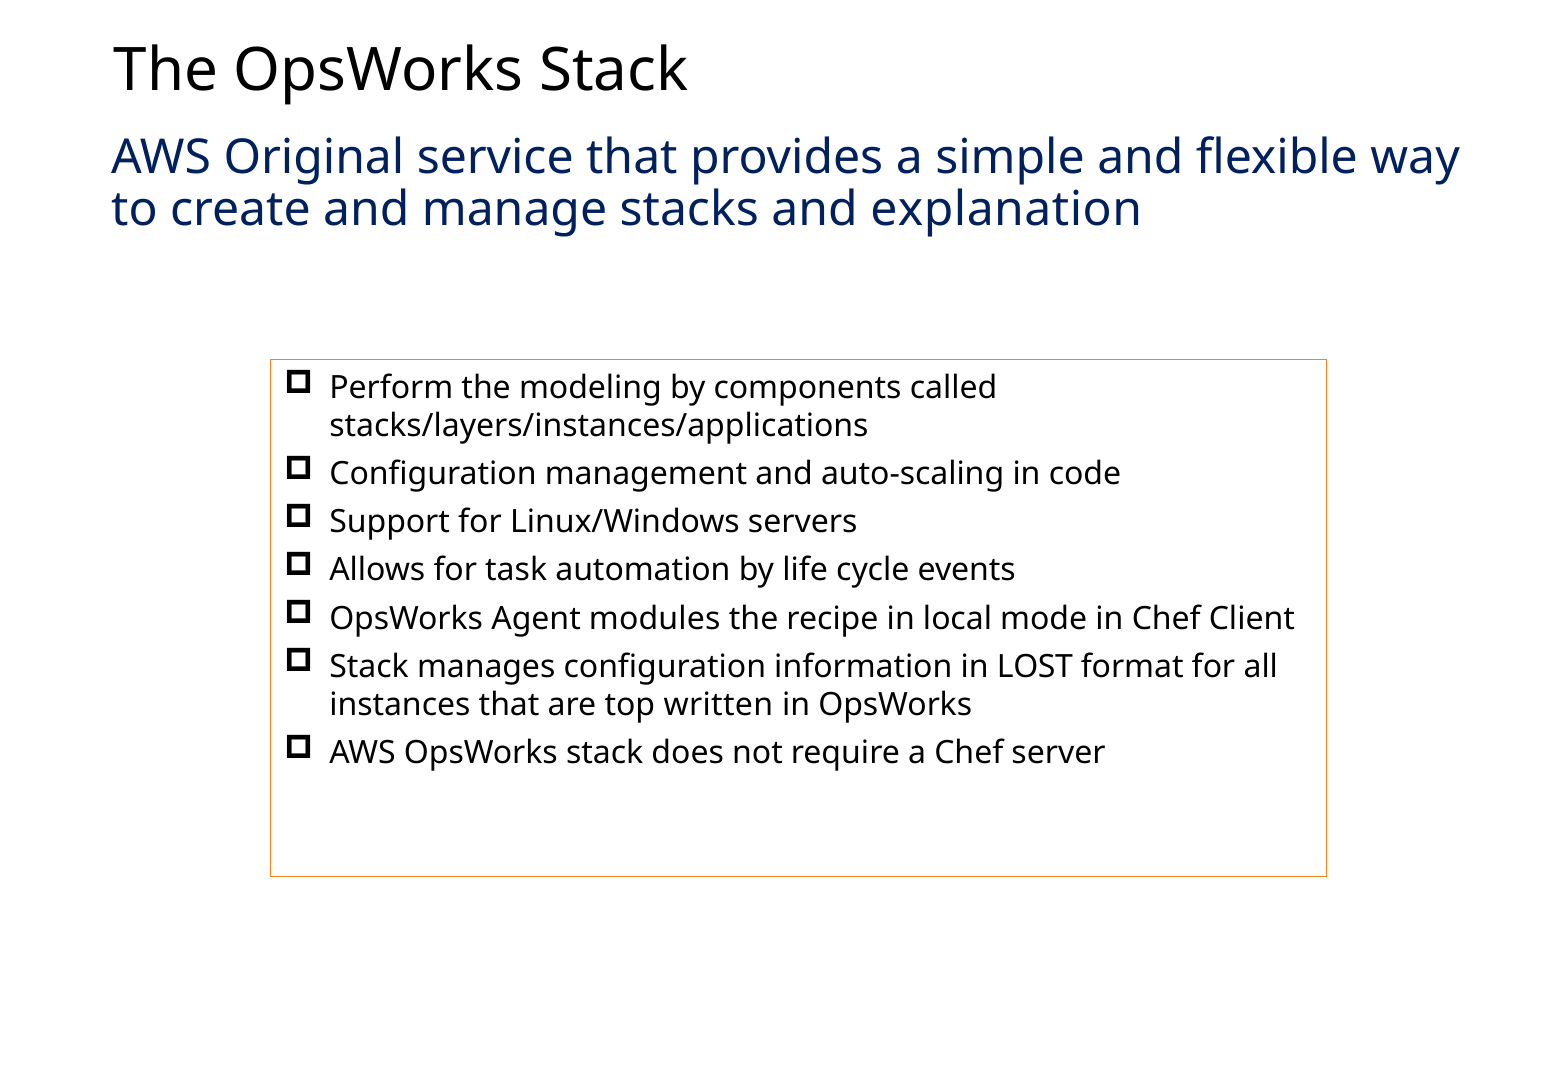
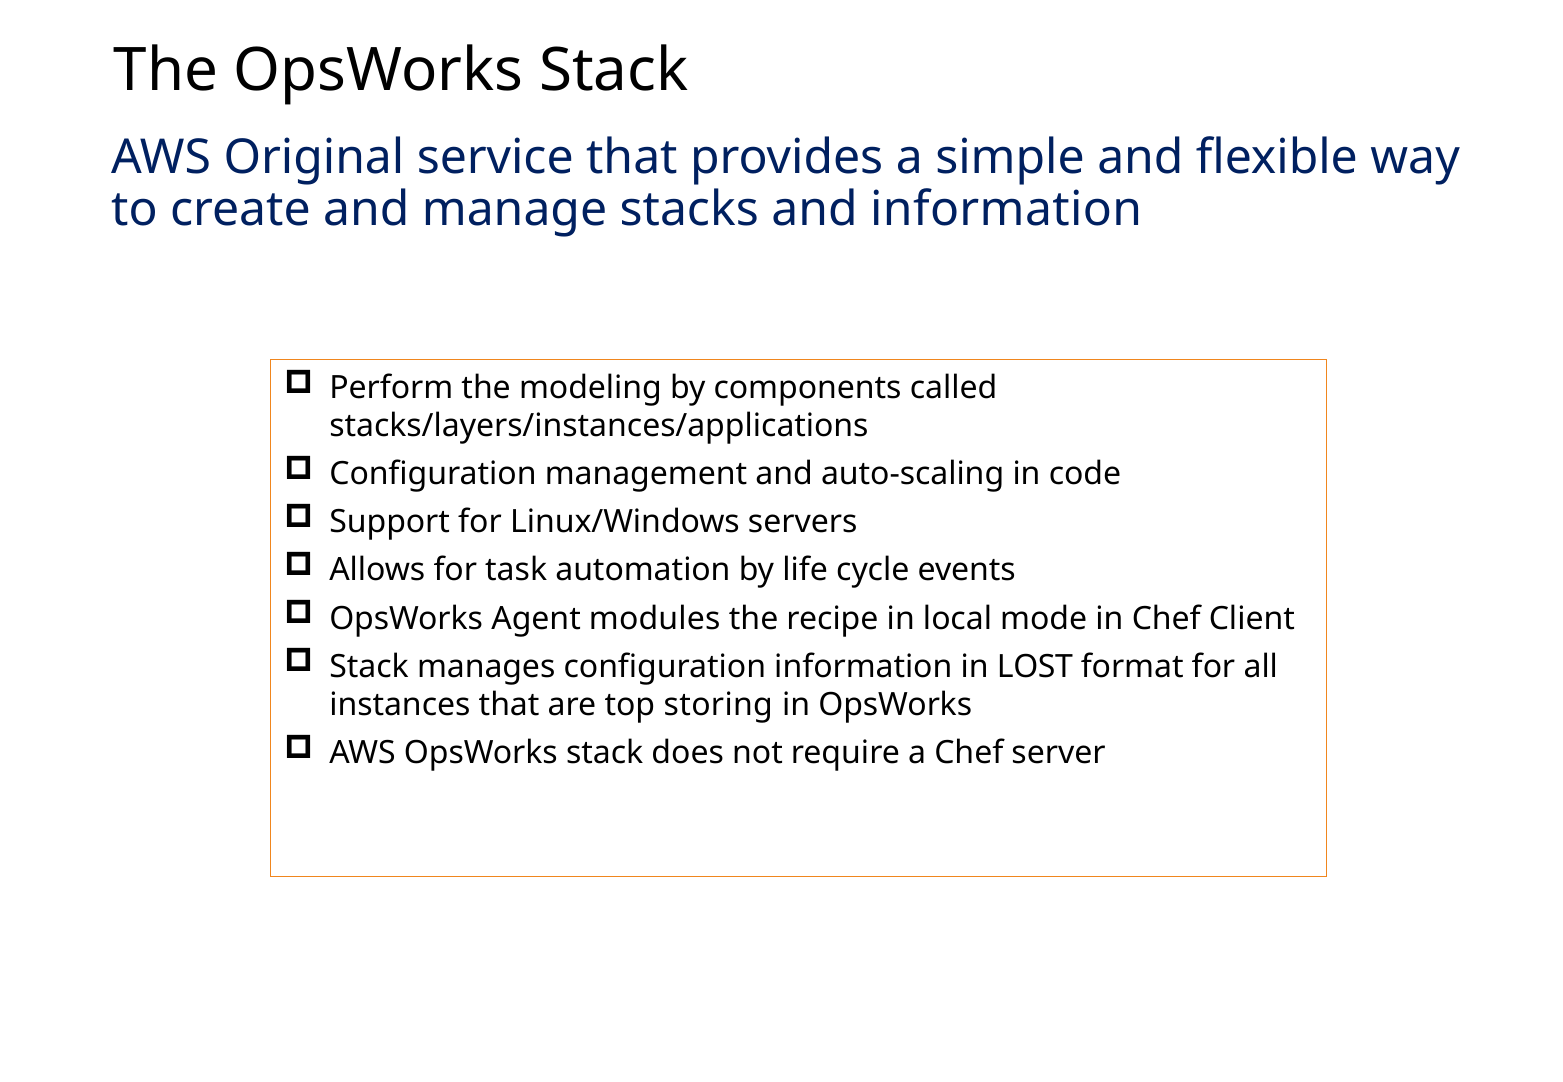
and explanation: explanation -> information
written: written -> storing
